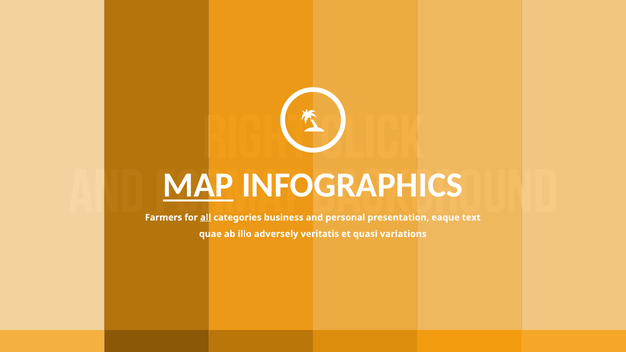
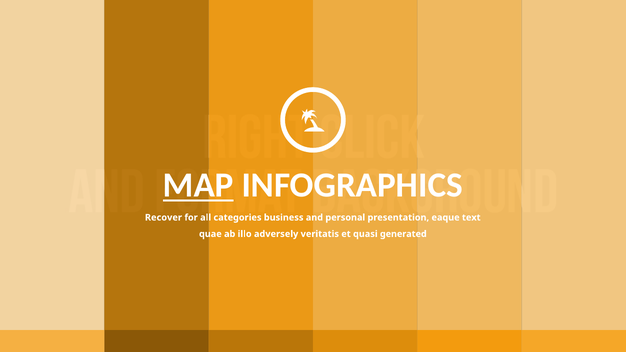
Farmers: Farmers -> Recover
all underline: present -> none
variations: variations -> generated
